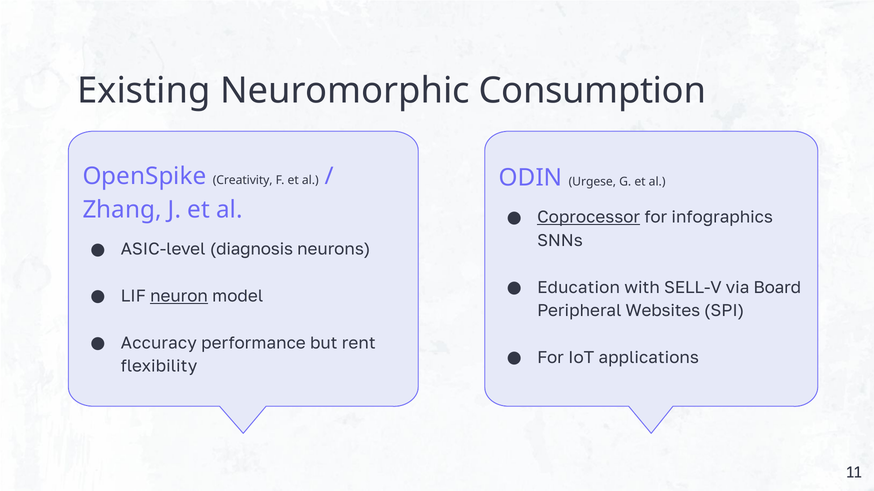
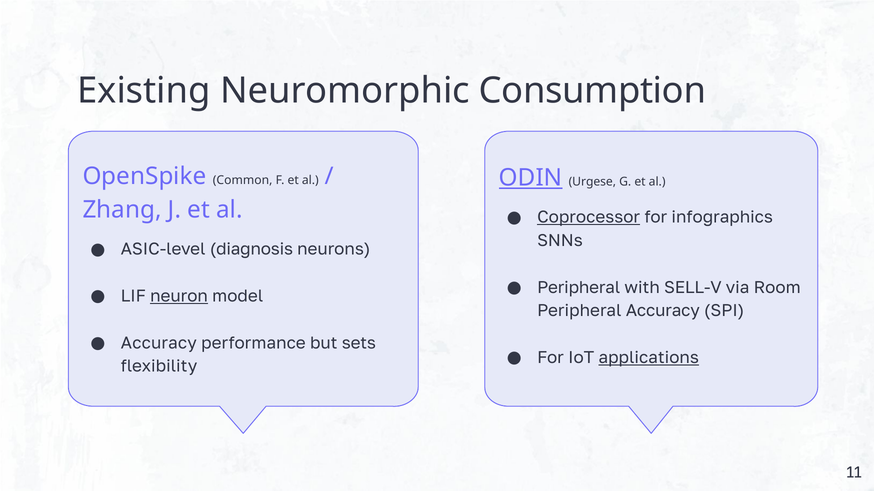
Creativity: Creativity -> Common
ODIN underline: none -> present
Education at (579, 288): Education -> Peripheral
Board: Board -> Room
Peripheral Websites: Websites -> Accuracy
rent: rent -> sets
applications underline: none -> present
